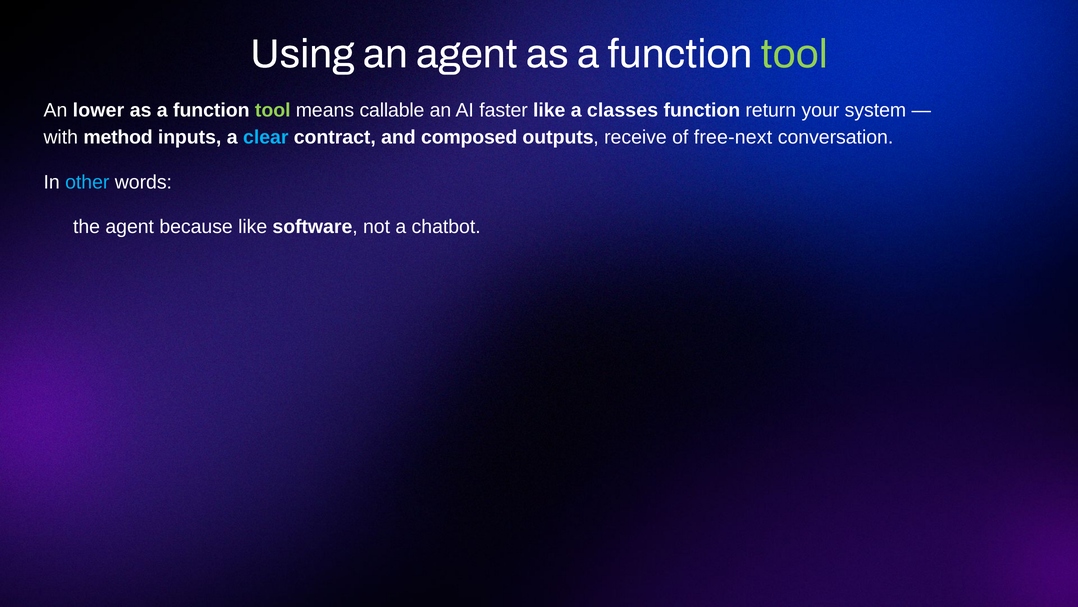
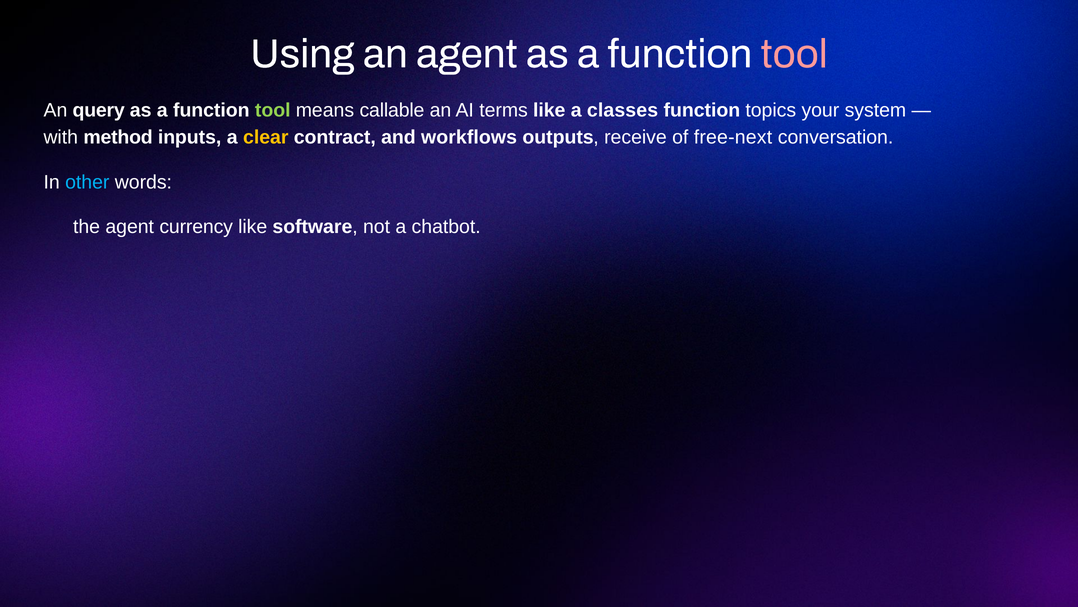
tool at (794, 54) colour: light green -> pink
lower: lower -> query
faster: faster -> terms
return: return -> topics
clear colour: light blue -> yellow
composed: composed -> workflows
because: because -> currency
